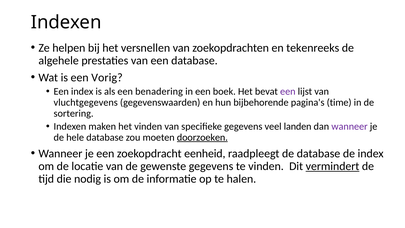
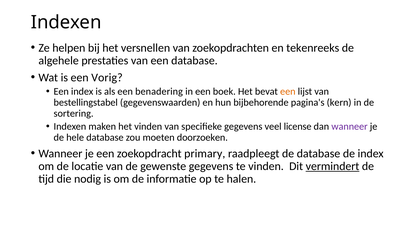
een at (288, 91) colour: purple -> orange
vluchtgegevens: vluchtgegevens -> bestellingstabel
time: time -> kern
landen: landen -> license
doorzoeken underline: present -> none
eenheid: eenheid -> primary
